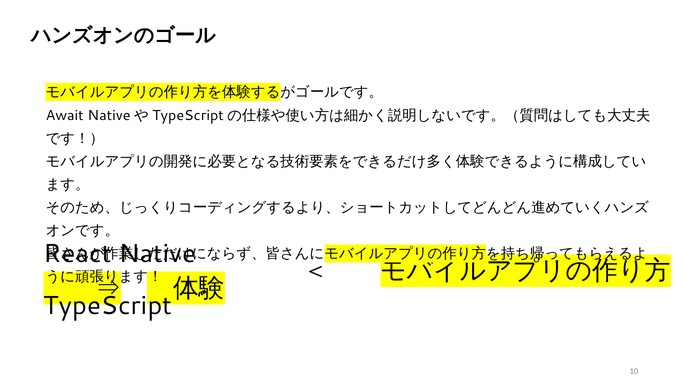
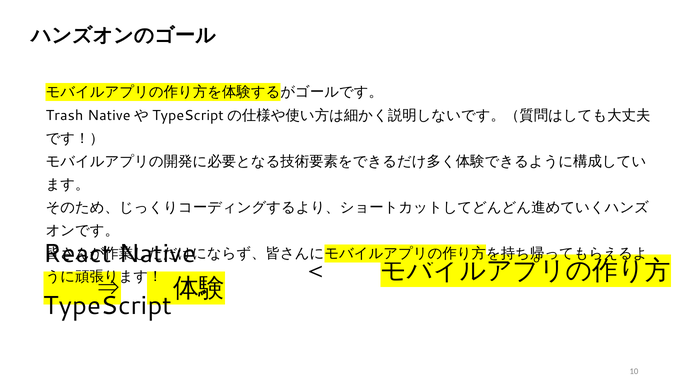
Await: Await -> Trash
